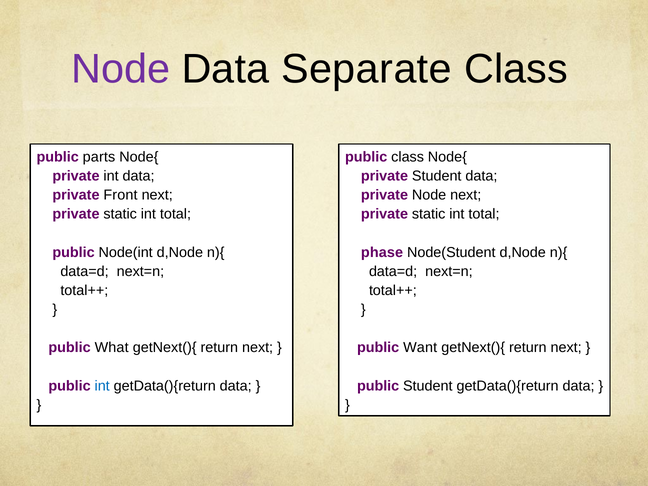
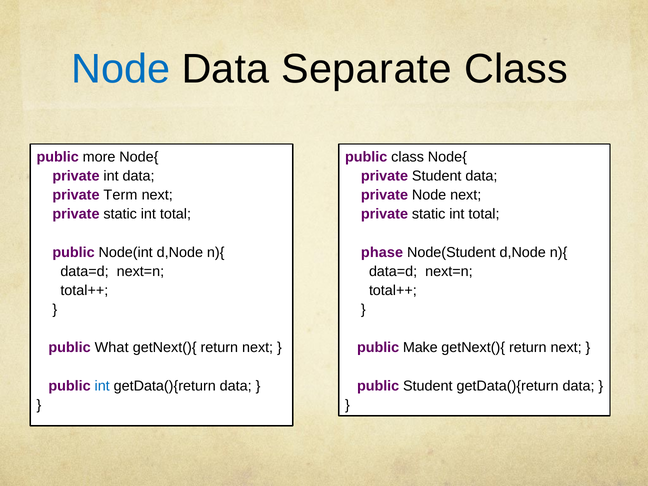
Node at (121, 69) colour: purple -> blue
parts: parts -> more
Front: Front -> Term
Want: Want -> Make
